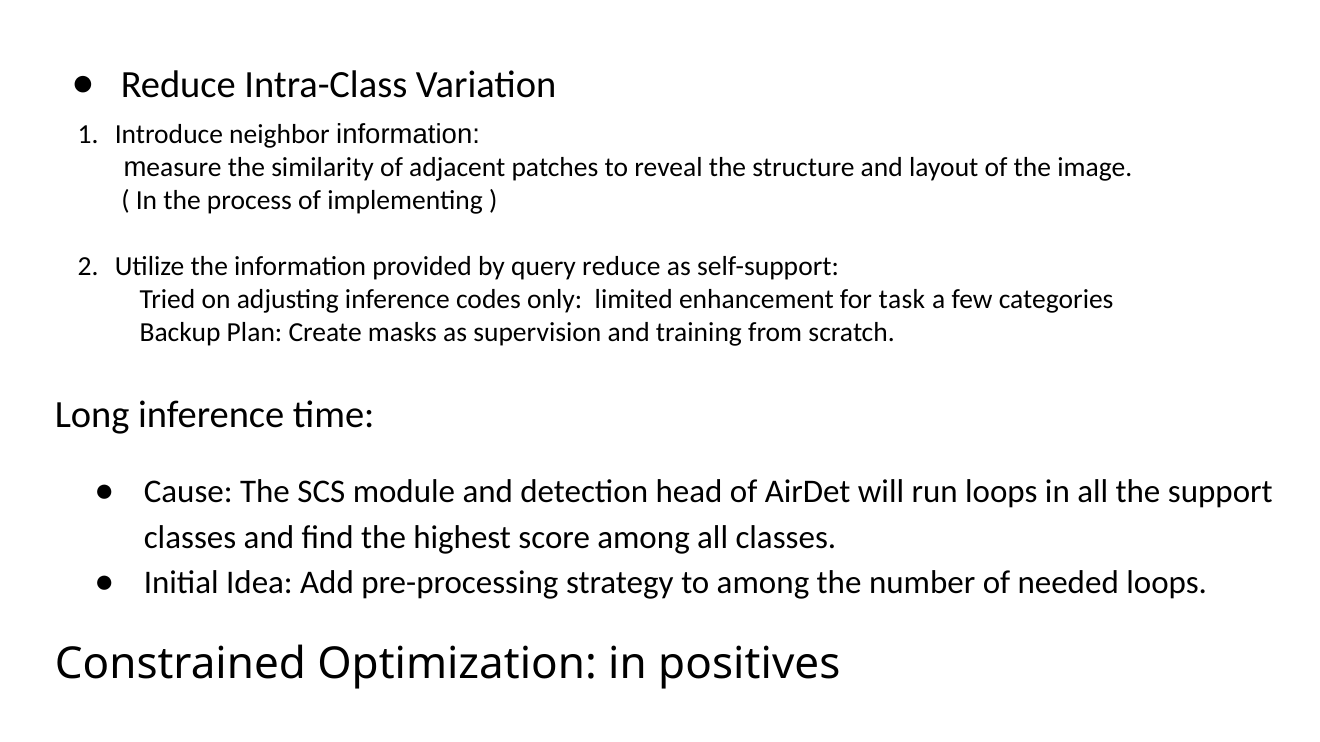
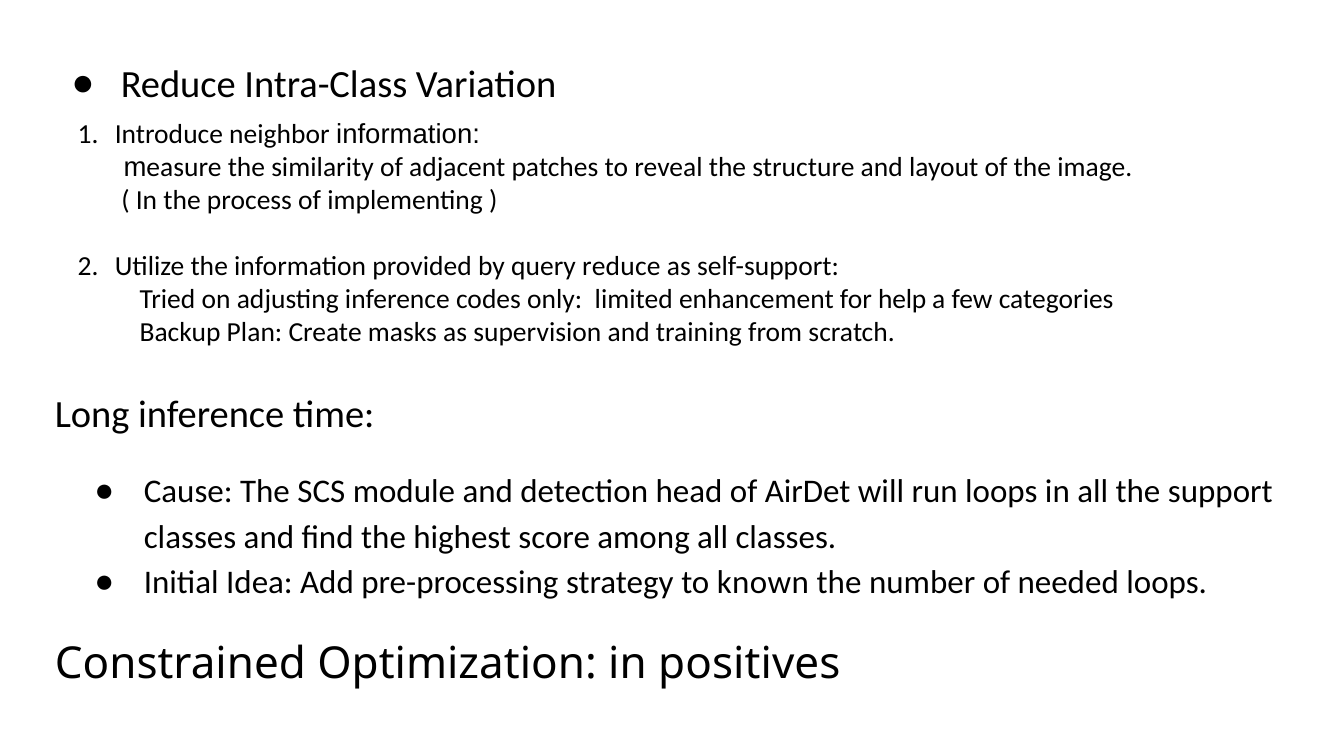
task: task -> help
to among: among -> known
